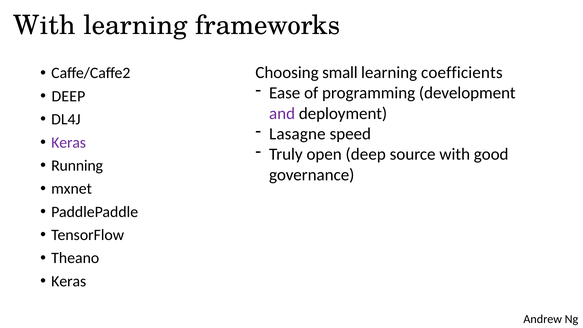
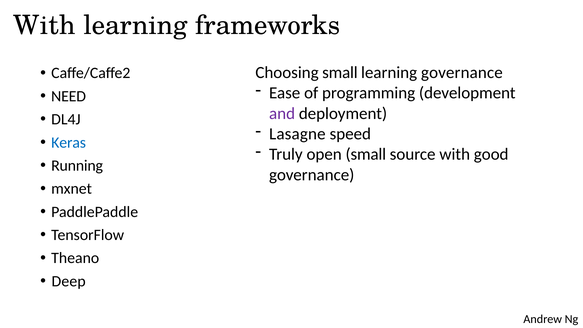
learning coefficients: coefficients -> governance
DEEP at (68, 96): DEEP -> NEED
Keras at (69, 142) colour: purple -> blue
open deep: deep -> small
Keras at (69, 281): Keras -> Deep
